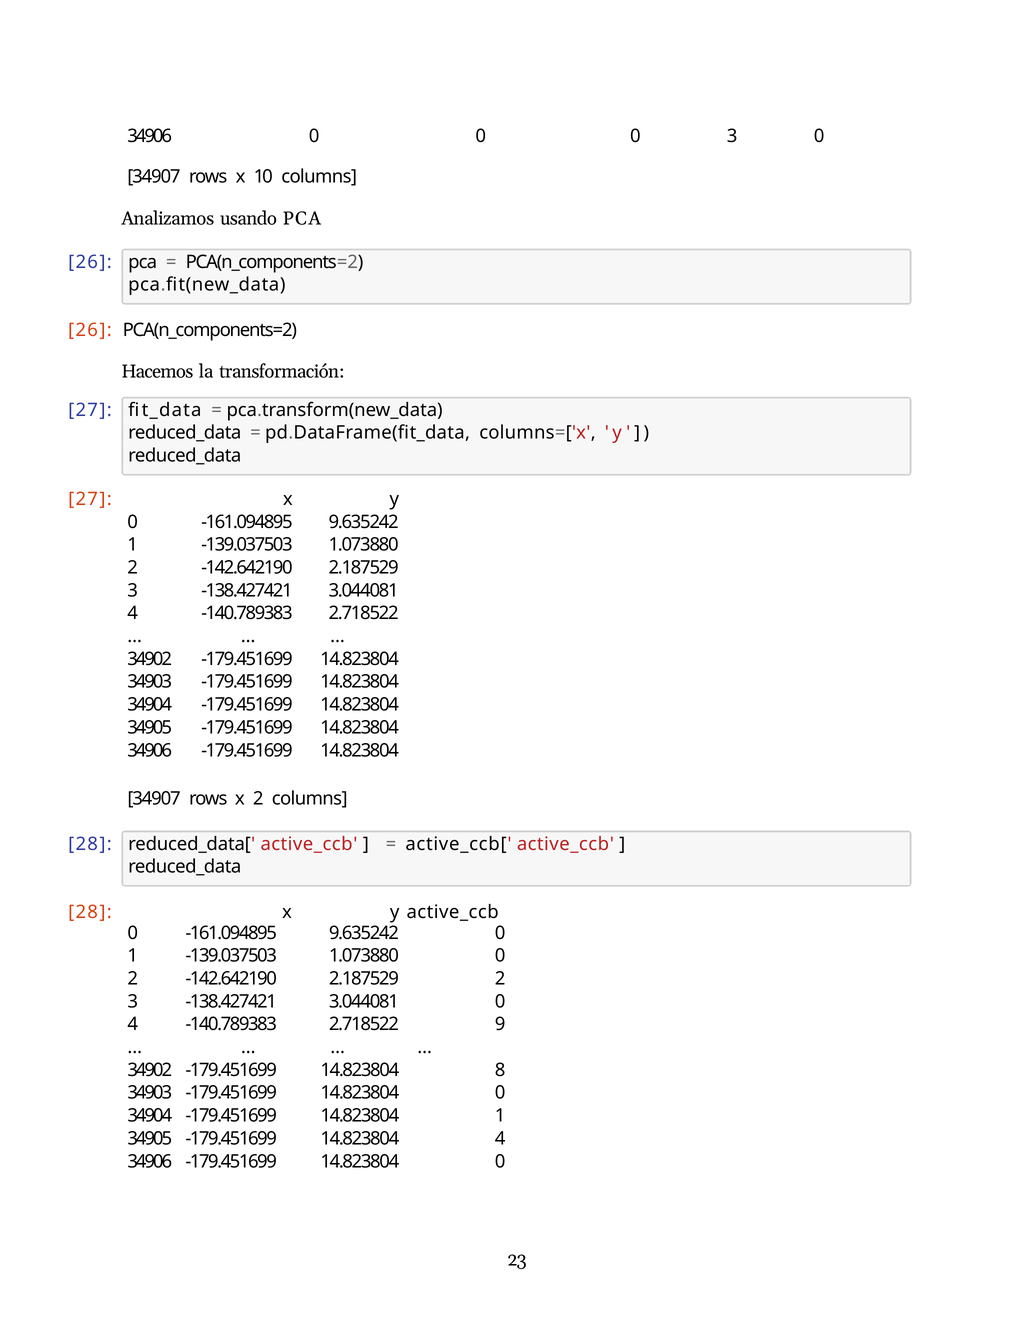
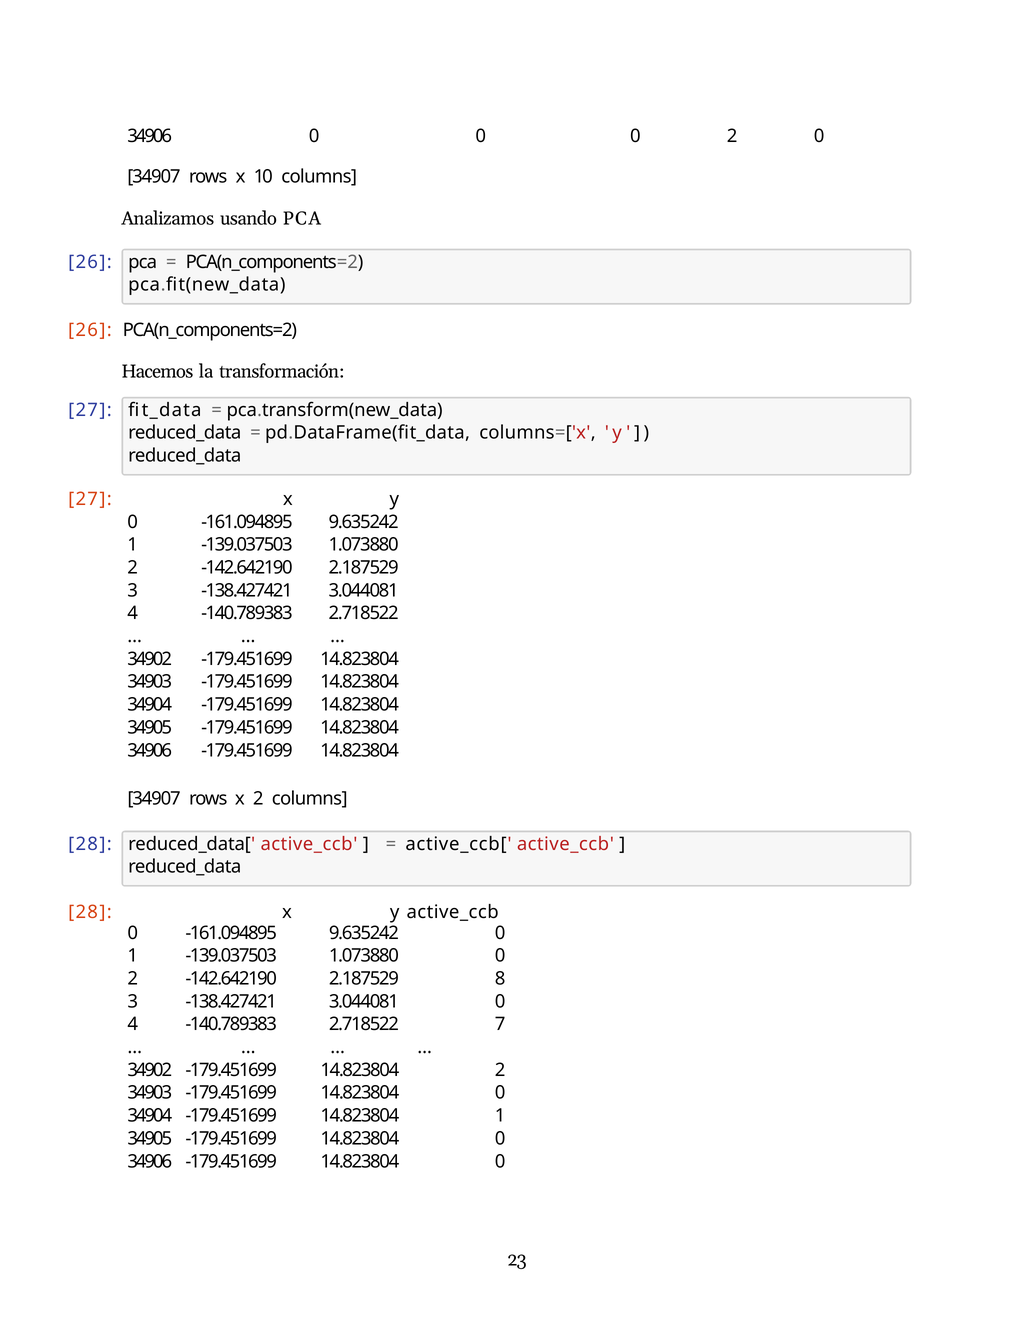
0 0 3: 3 -> 2
2.187529 2: 2 -> 8
9: 9 -> 7
14.823804 8: 8 -> 2
34905 -179.451699 14.823804 4: 4 -> 0
